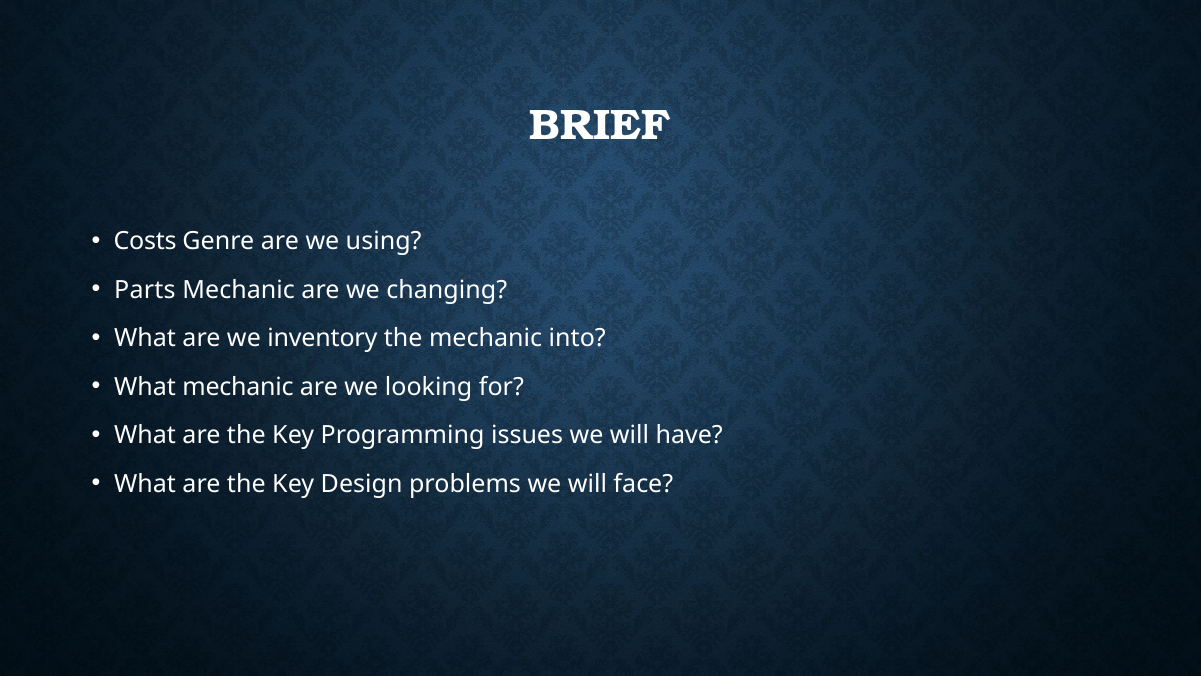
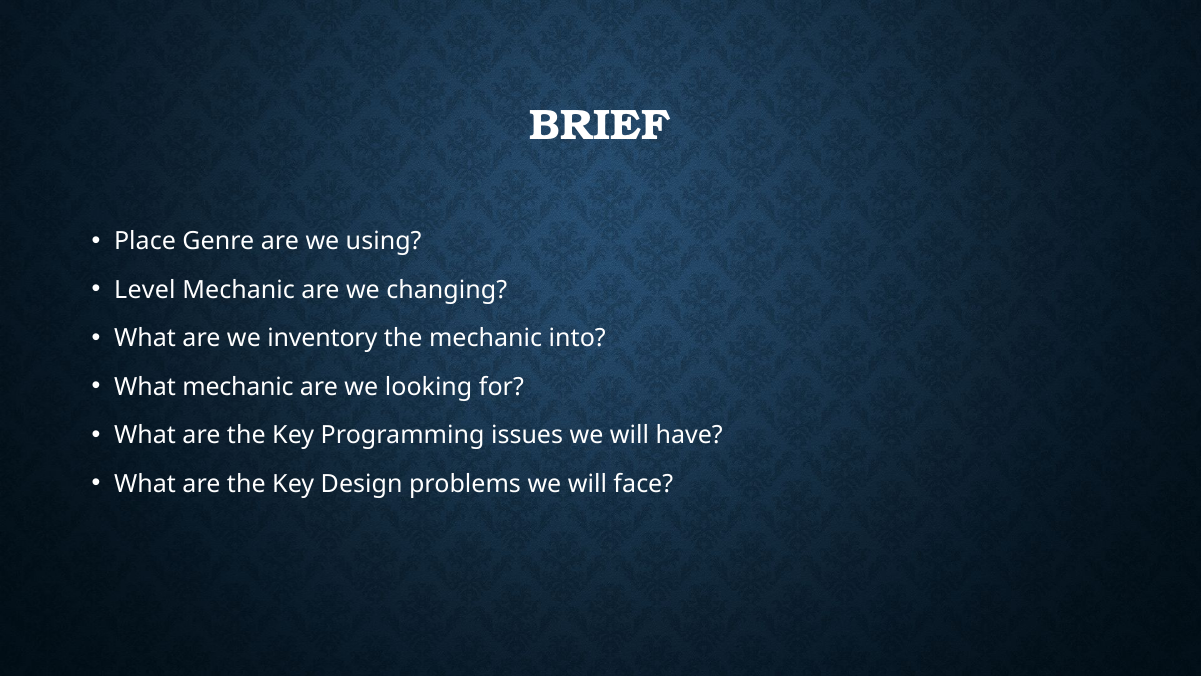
Costs: Costs -> Place
Parts: Parts -> Level
